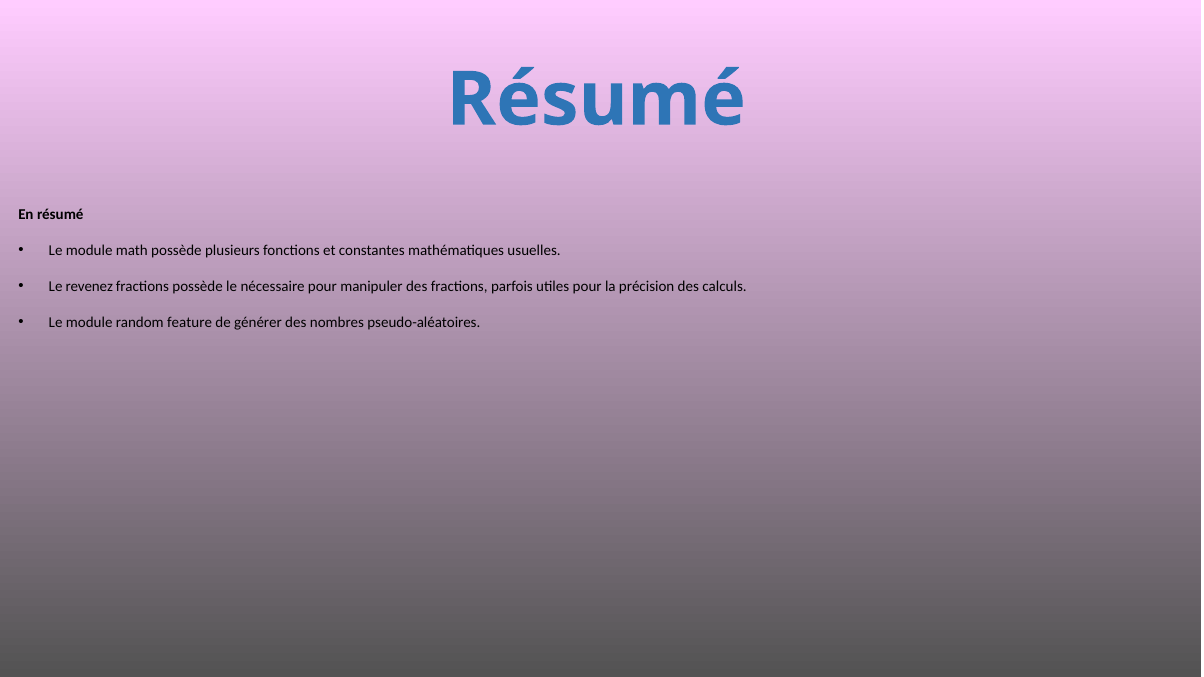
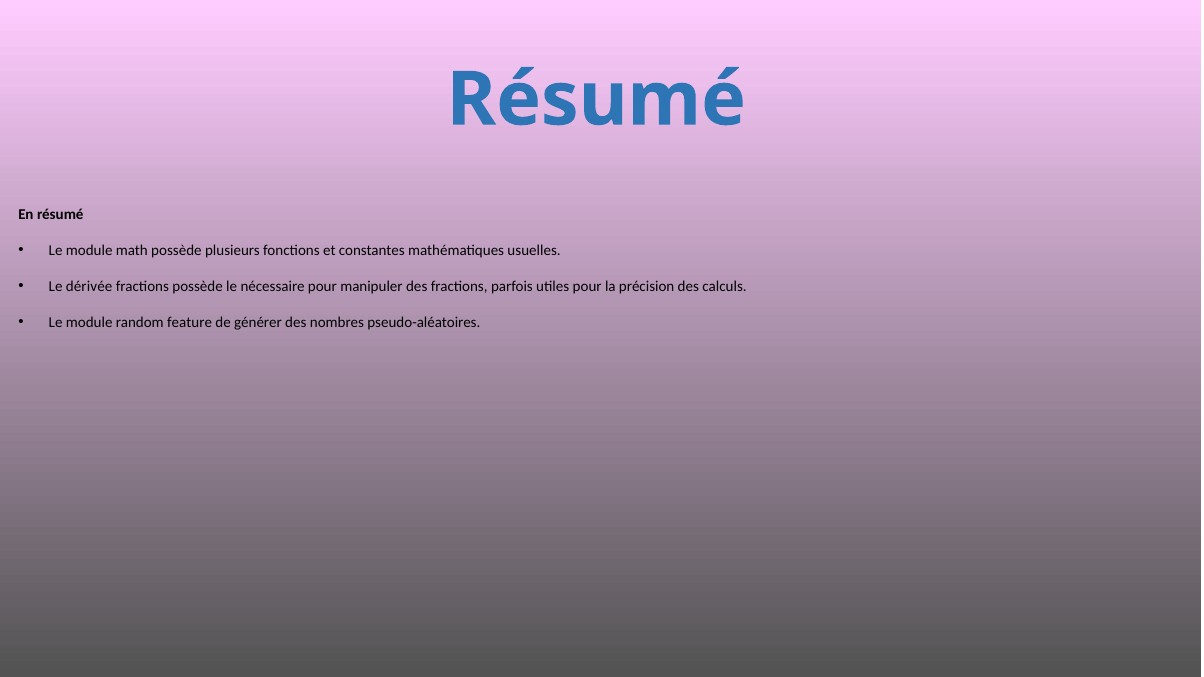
revenez: revenez -> dérivée
